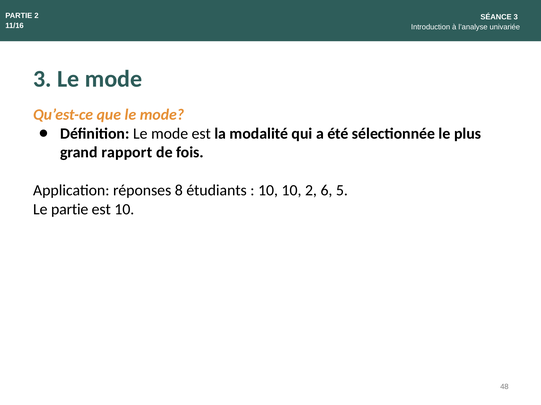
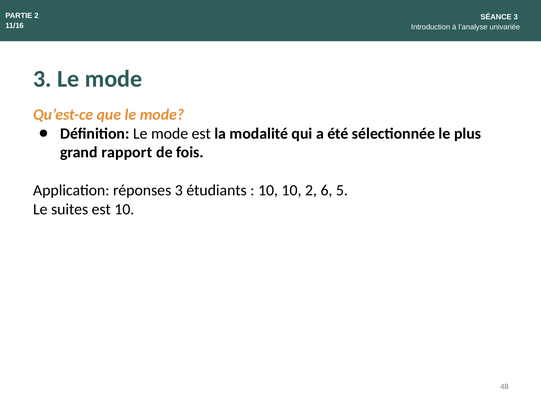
réponses 8: 8 -> 3
Le partie: partie -> suites
